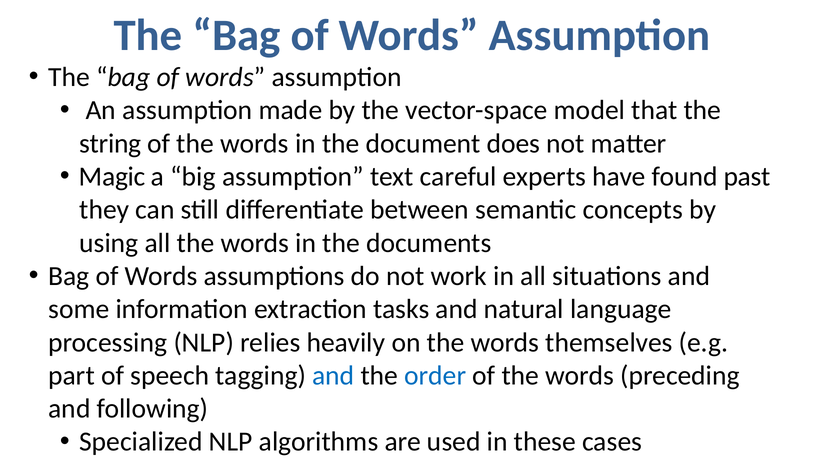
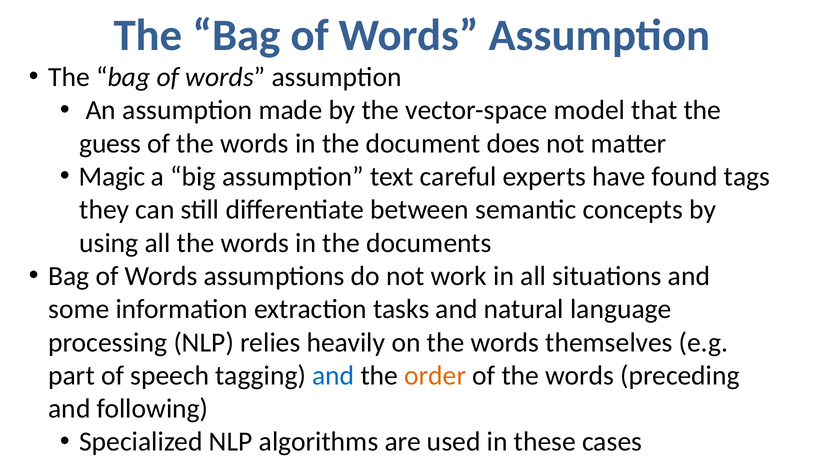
string: string -> guess
past: past -> tags
order colour: blue -> orange
